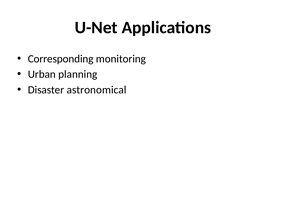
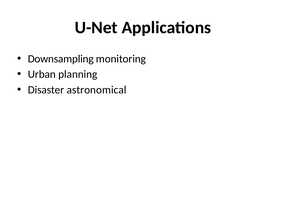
Corresponding: Corresponding -> Downsampling
